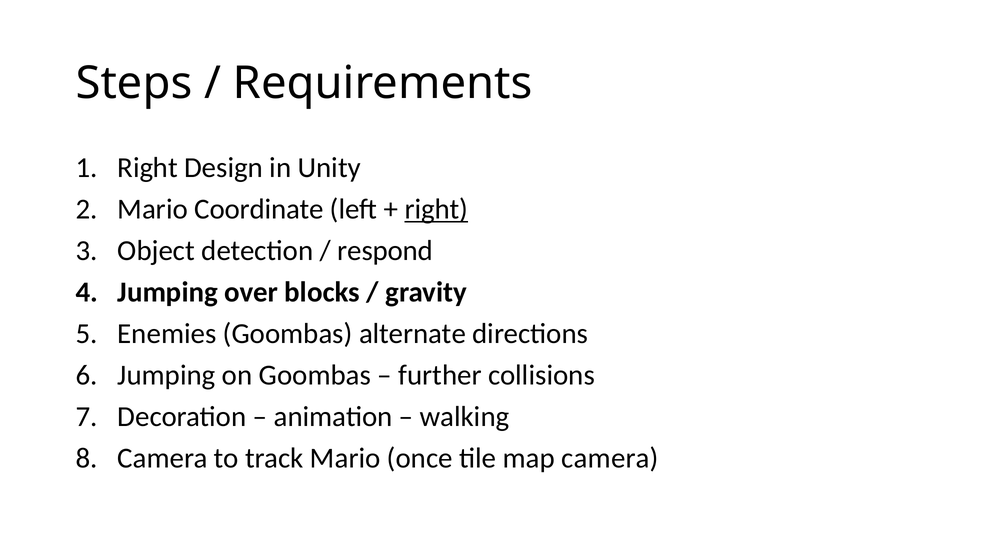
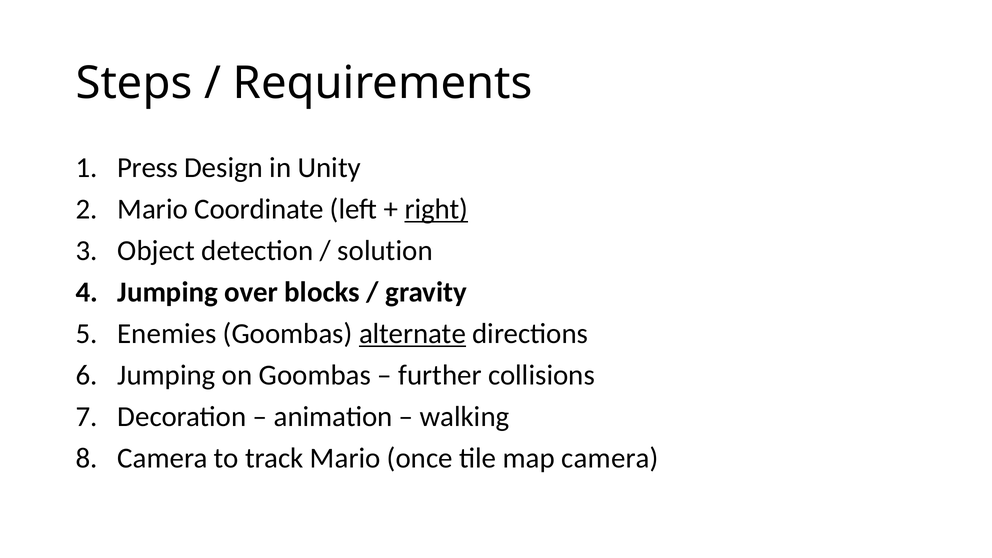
Right at (148, 168): Right -> Press
respond: respond -> solution
alternate underline: none -> present
